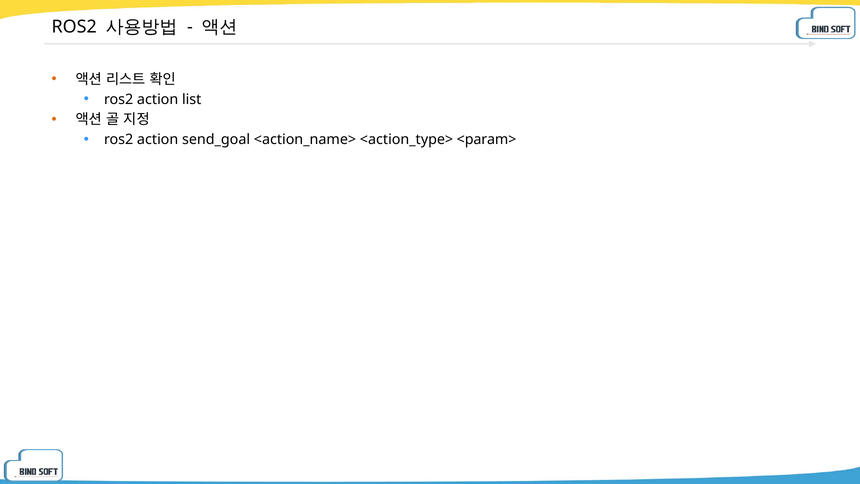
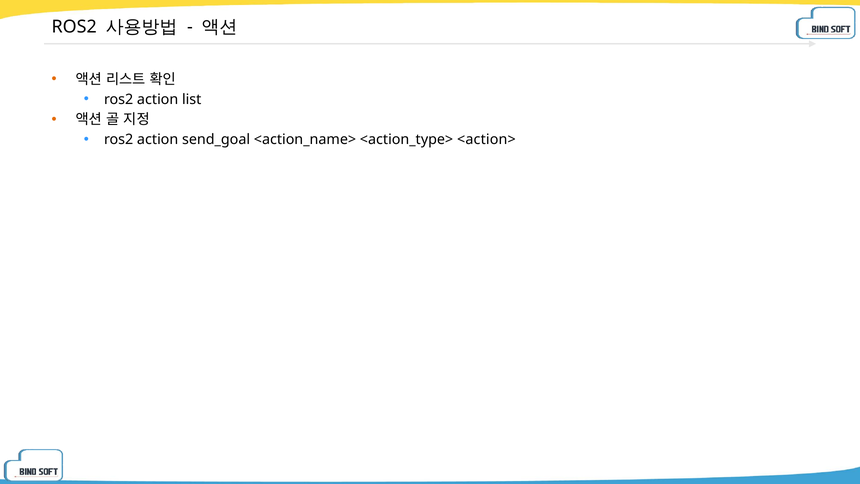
<param>: <param> -> <action>
